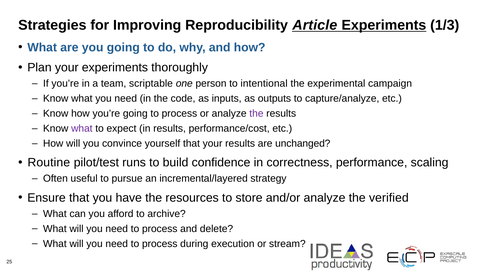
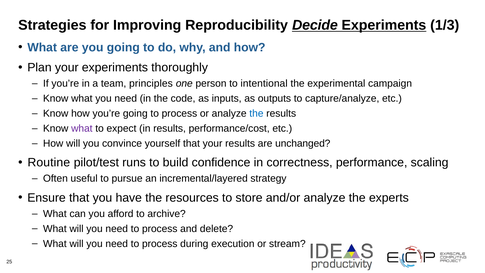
Article: Article -> Decide
scriptable: scriptable -> principles
the at (256, 114) colour: purple -> blue
verified: verified -> experts
